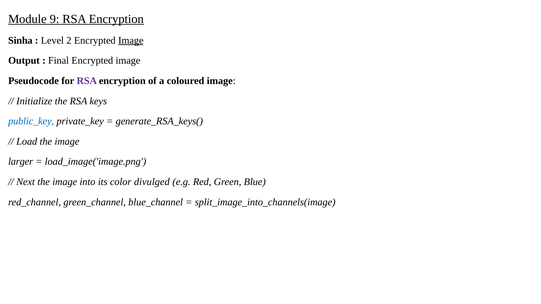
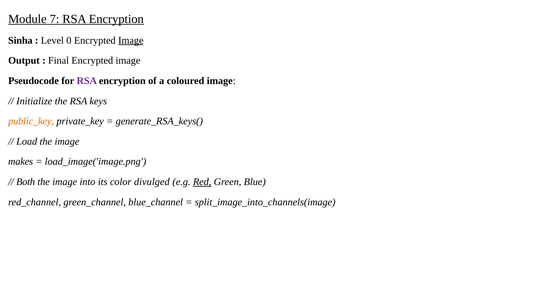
9: 9 -> 7
2: 2 -> 0
public_key colour: blue -> orange
larger: larger -> makes
Next: Next -> Both
Red underline: none -> present
